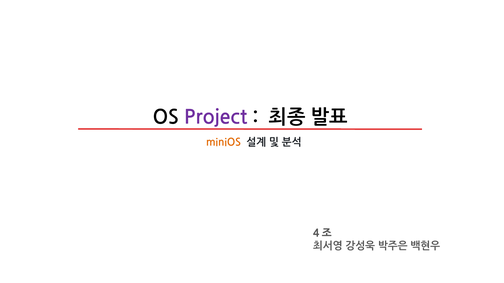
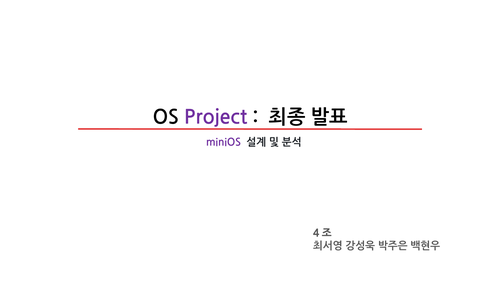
miniOS colour: orange -> purple
